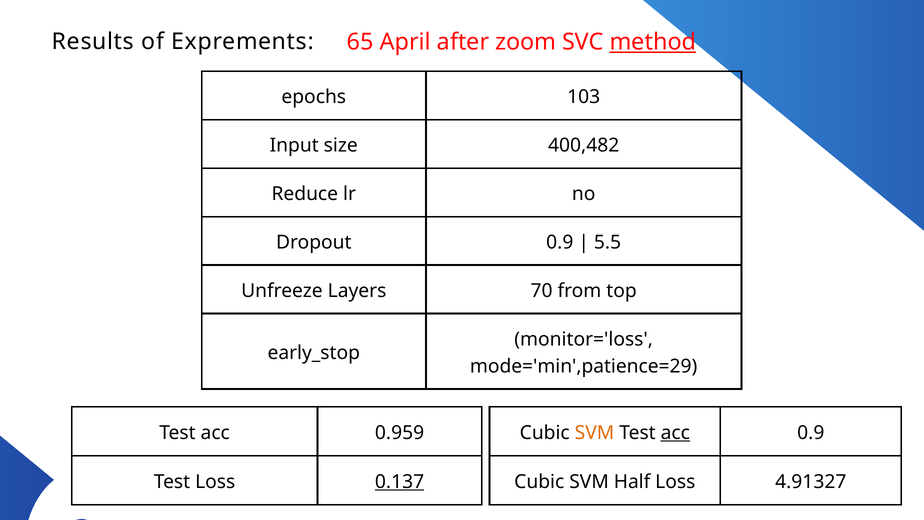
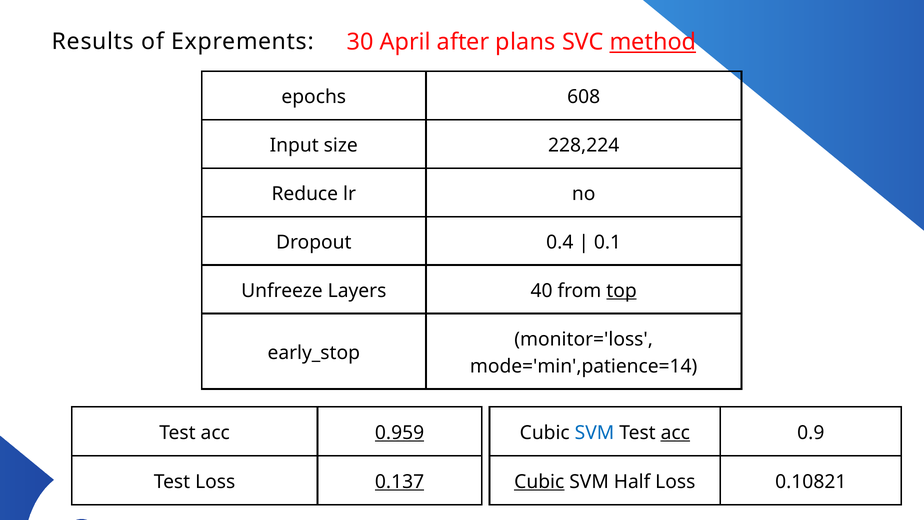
65: 65 -> 30
zoom: zoom -> plans
103: 103 -> 608
400,482: 400,482 -> 228,224
Dropout 0.9: 0.9 -> 0.4
5.5: 5.5 -> 0.1
70: 70 -> 40
top underline: none -> present
mode='min',patience=29: mode='min',patience=29 -> mode='min',patience=14
0.959 underline: none -> present
SVM at (595, 432) colour: orange -> blue
Cubic at (539, 482) underline: none -> present
4.91327: 4.91327 -> 0.10821
